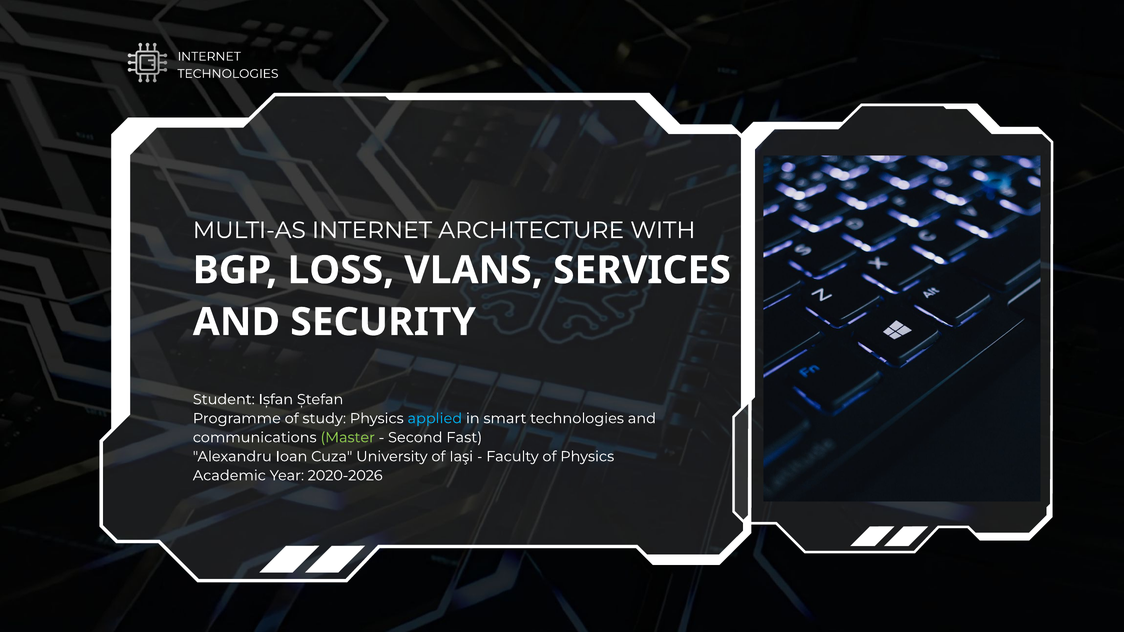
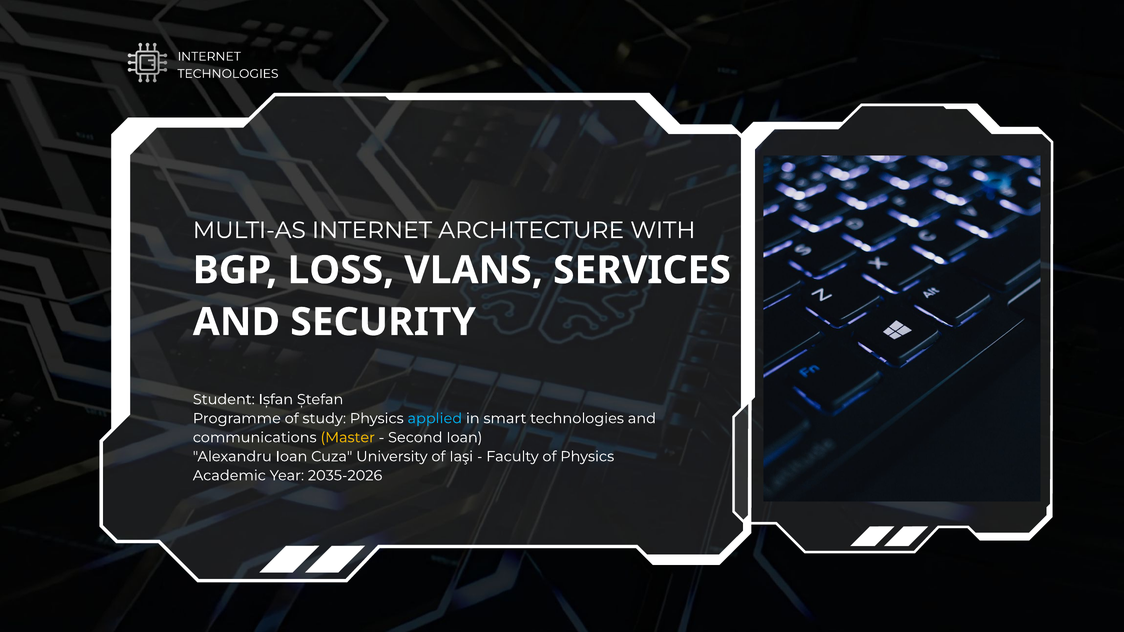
Master colour: light green -> yellow
Second Fast: Fast -> Ioan
2020-2026: 2020-2026 -> 2035-2026
